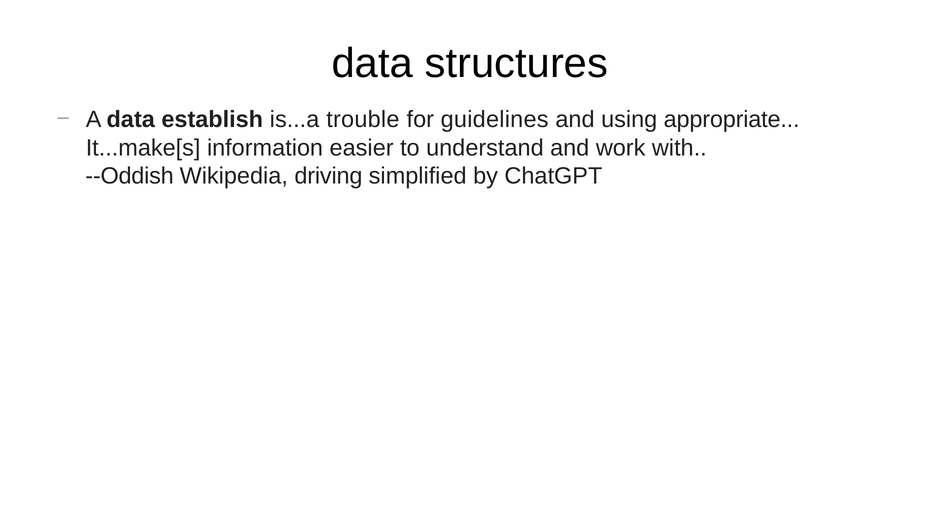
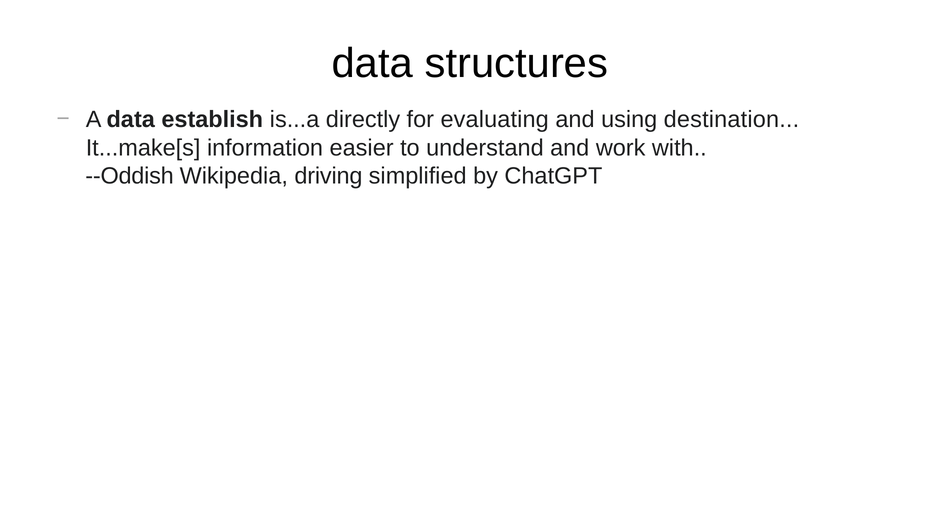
trouble: trouble -> directly
guidelines: guidelines -> evaluating
appropriate: appropriate -> destination
